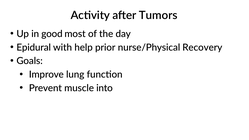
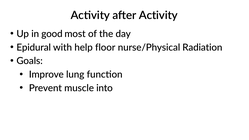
after Tumors: Tumors -> Activity
prior: prior -> floor
Recovery: Recovery -> Radiation
